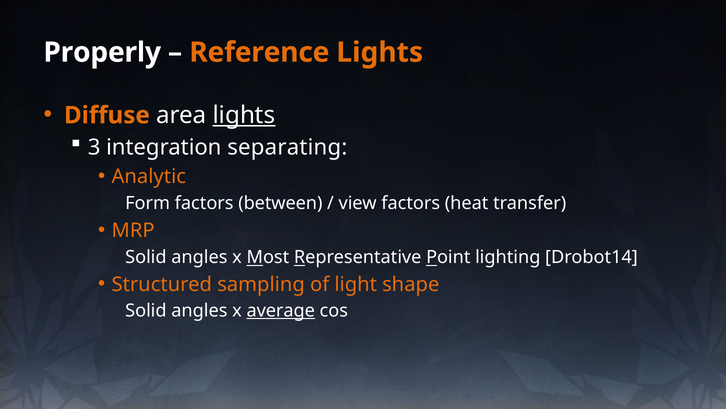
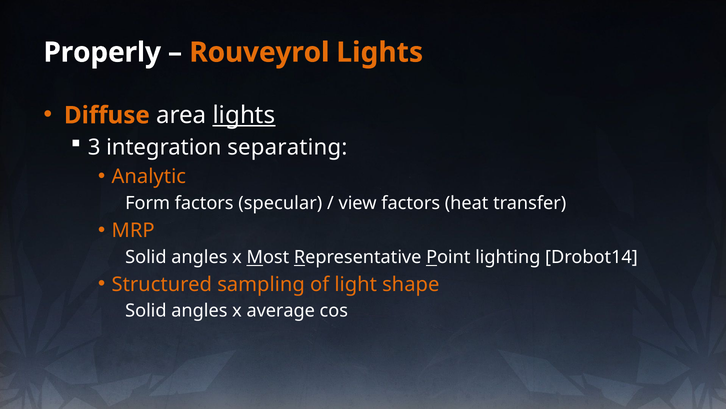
Reference: Reference -> Rouveyrol
between: between -> specular
average underline: present -> none
